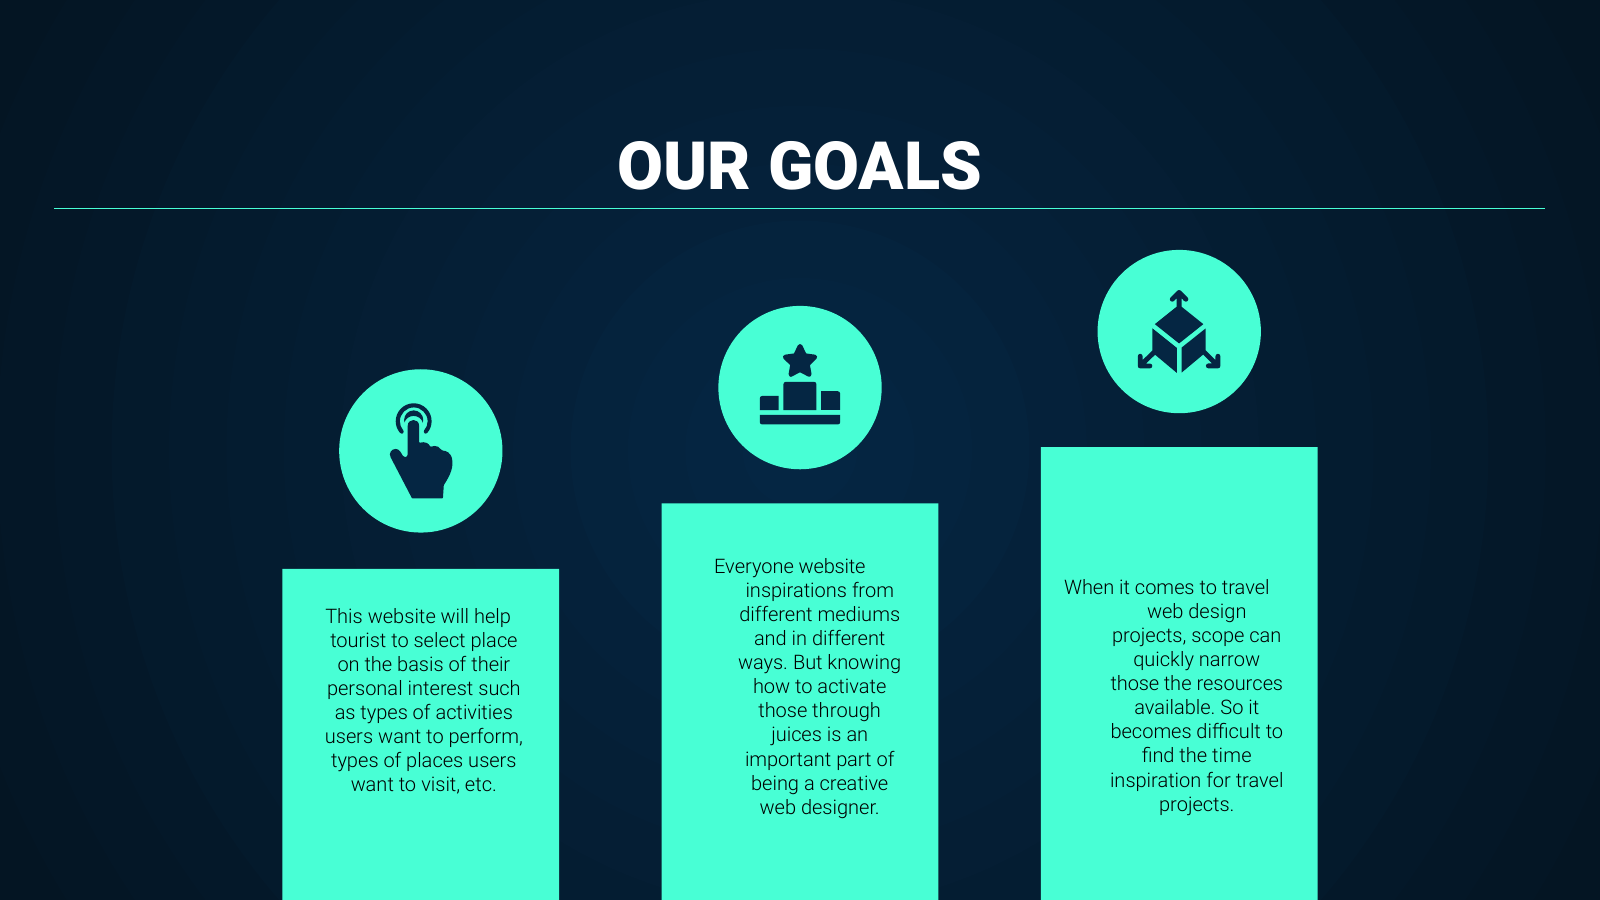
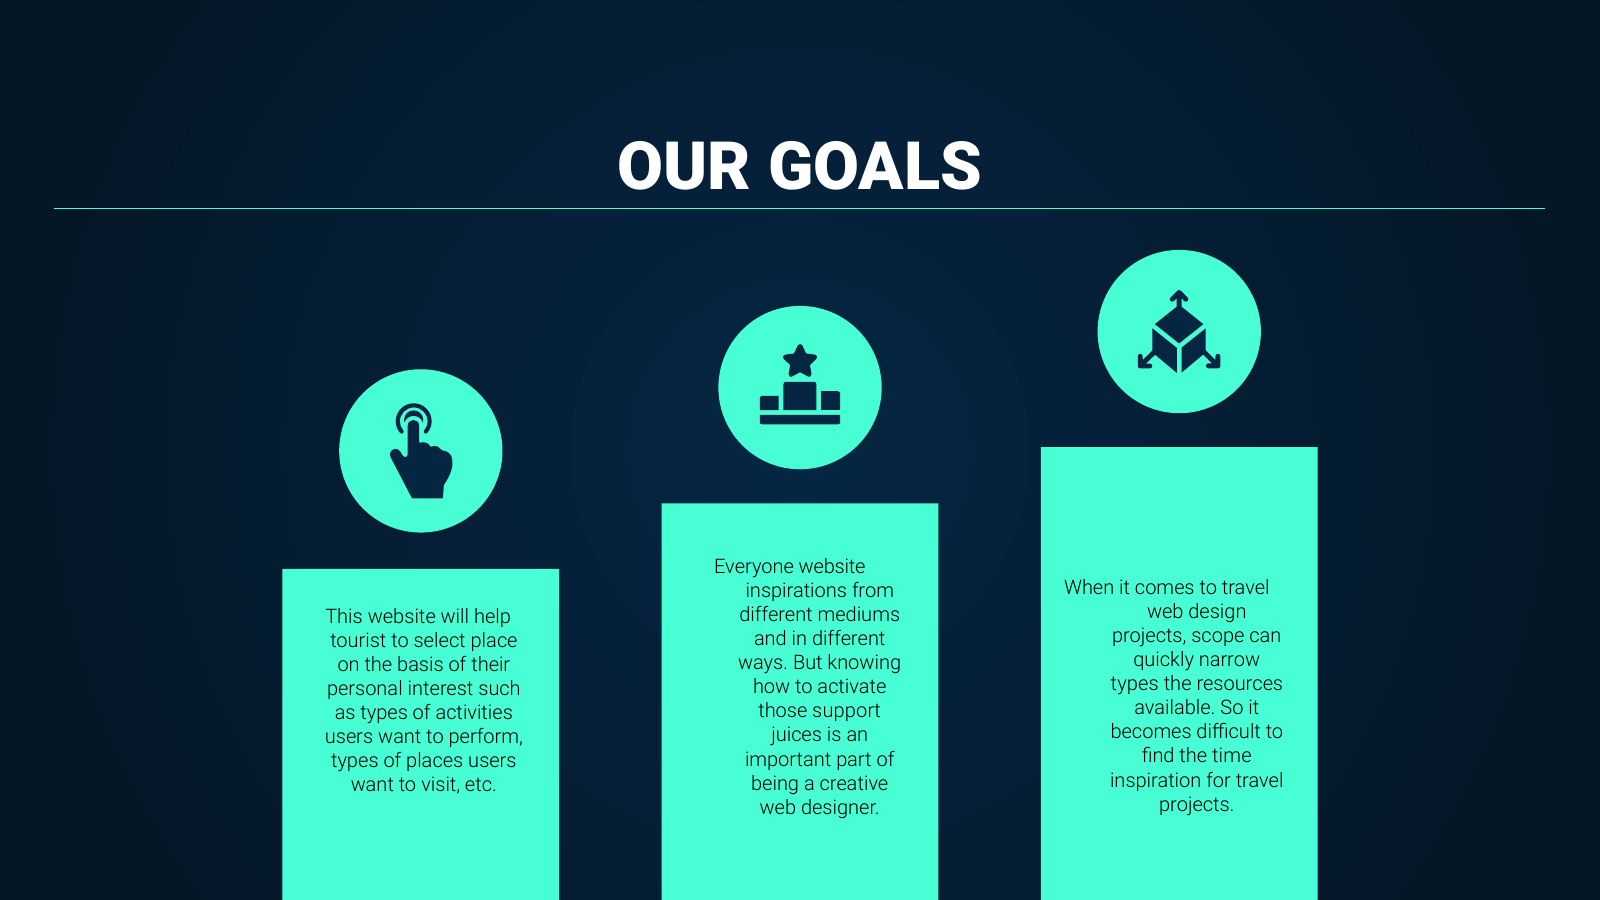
those at (1135, 684): those -> types
through: through -> support
